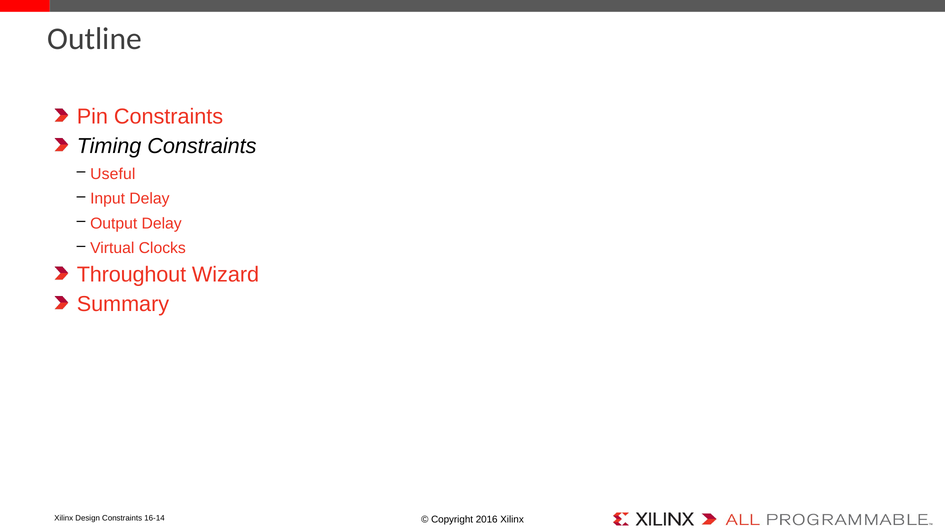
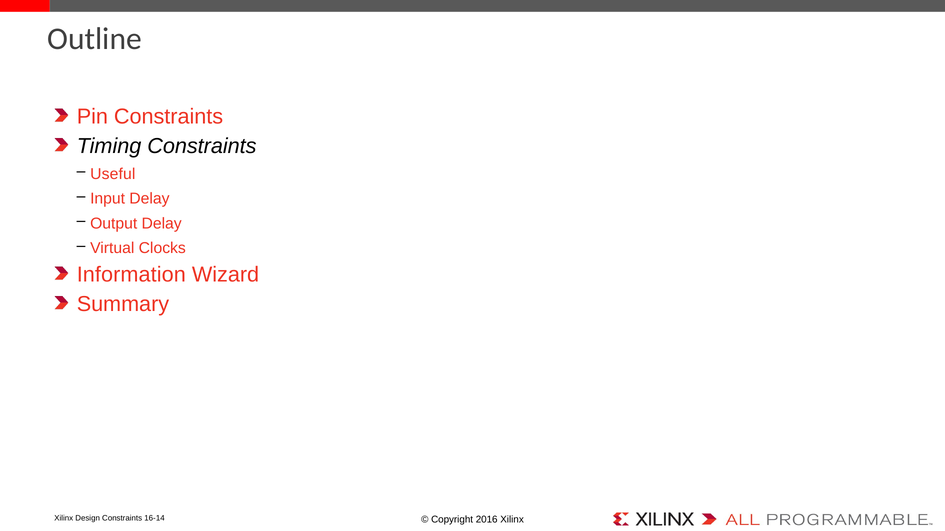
Throughout: Throughout -> Information
